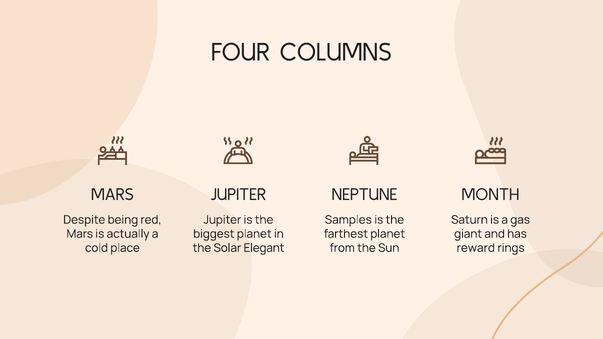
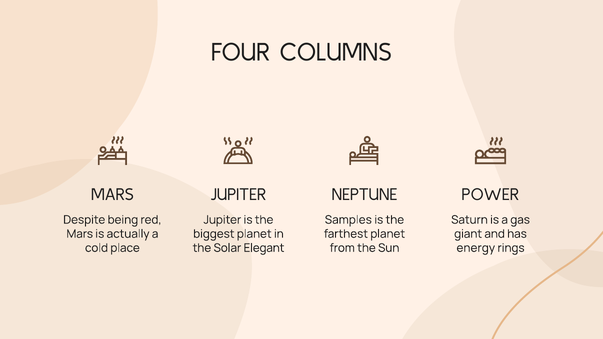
MONTH: MONTH -> POWER
reward: reward -> energy
